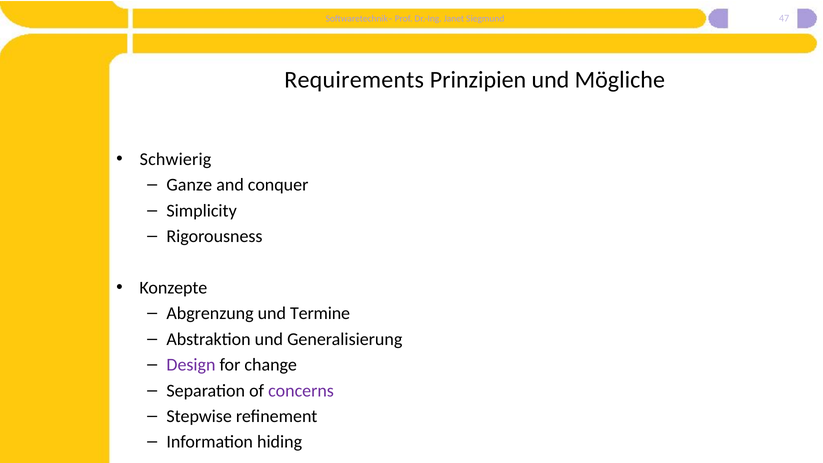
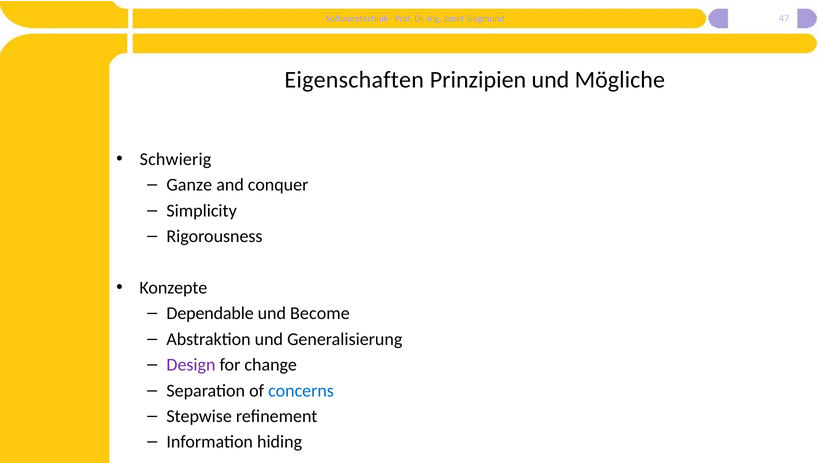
Requirements: Requirements -> Eigenschaften
Abgrenzung: Abgrenzung -> Dependable
Termine: Termine -> Become
concerns colour: purple -> blue
